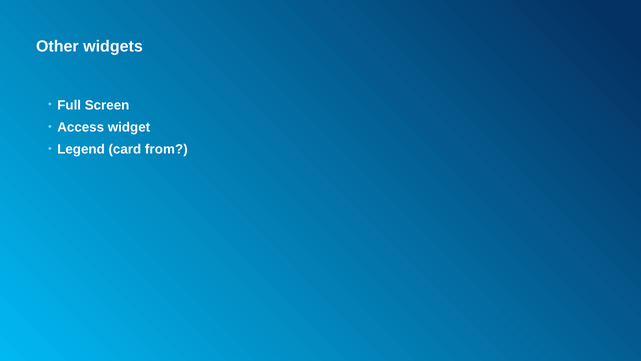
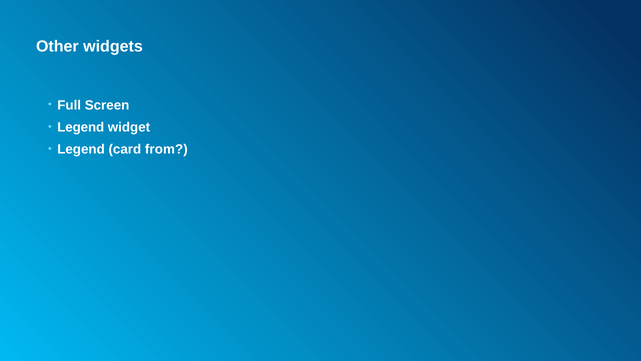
Access at (81, 127): Access -> Legend
